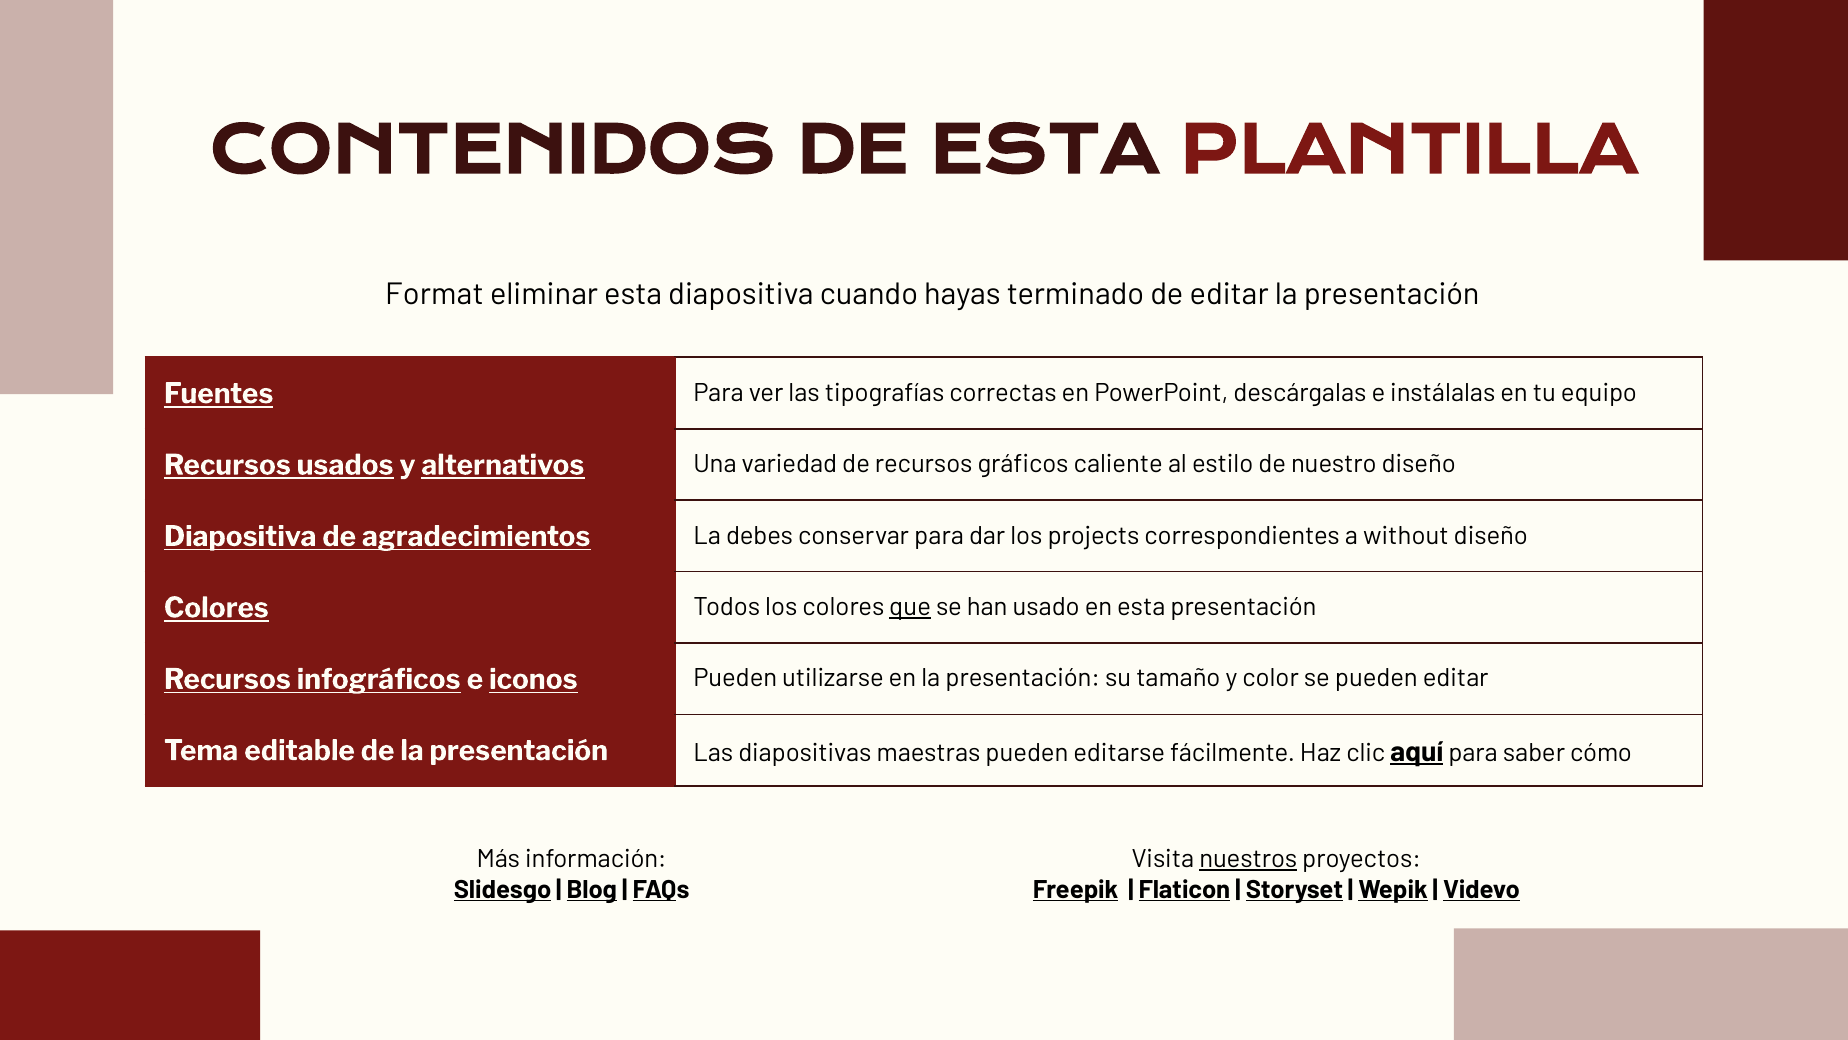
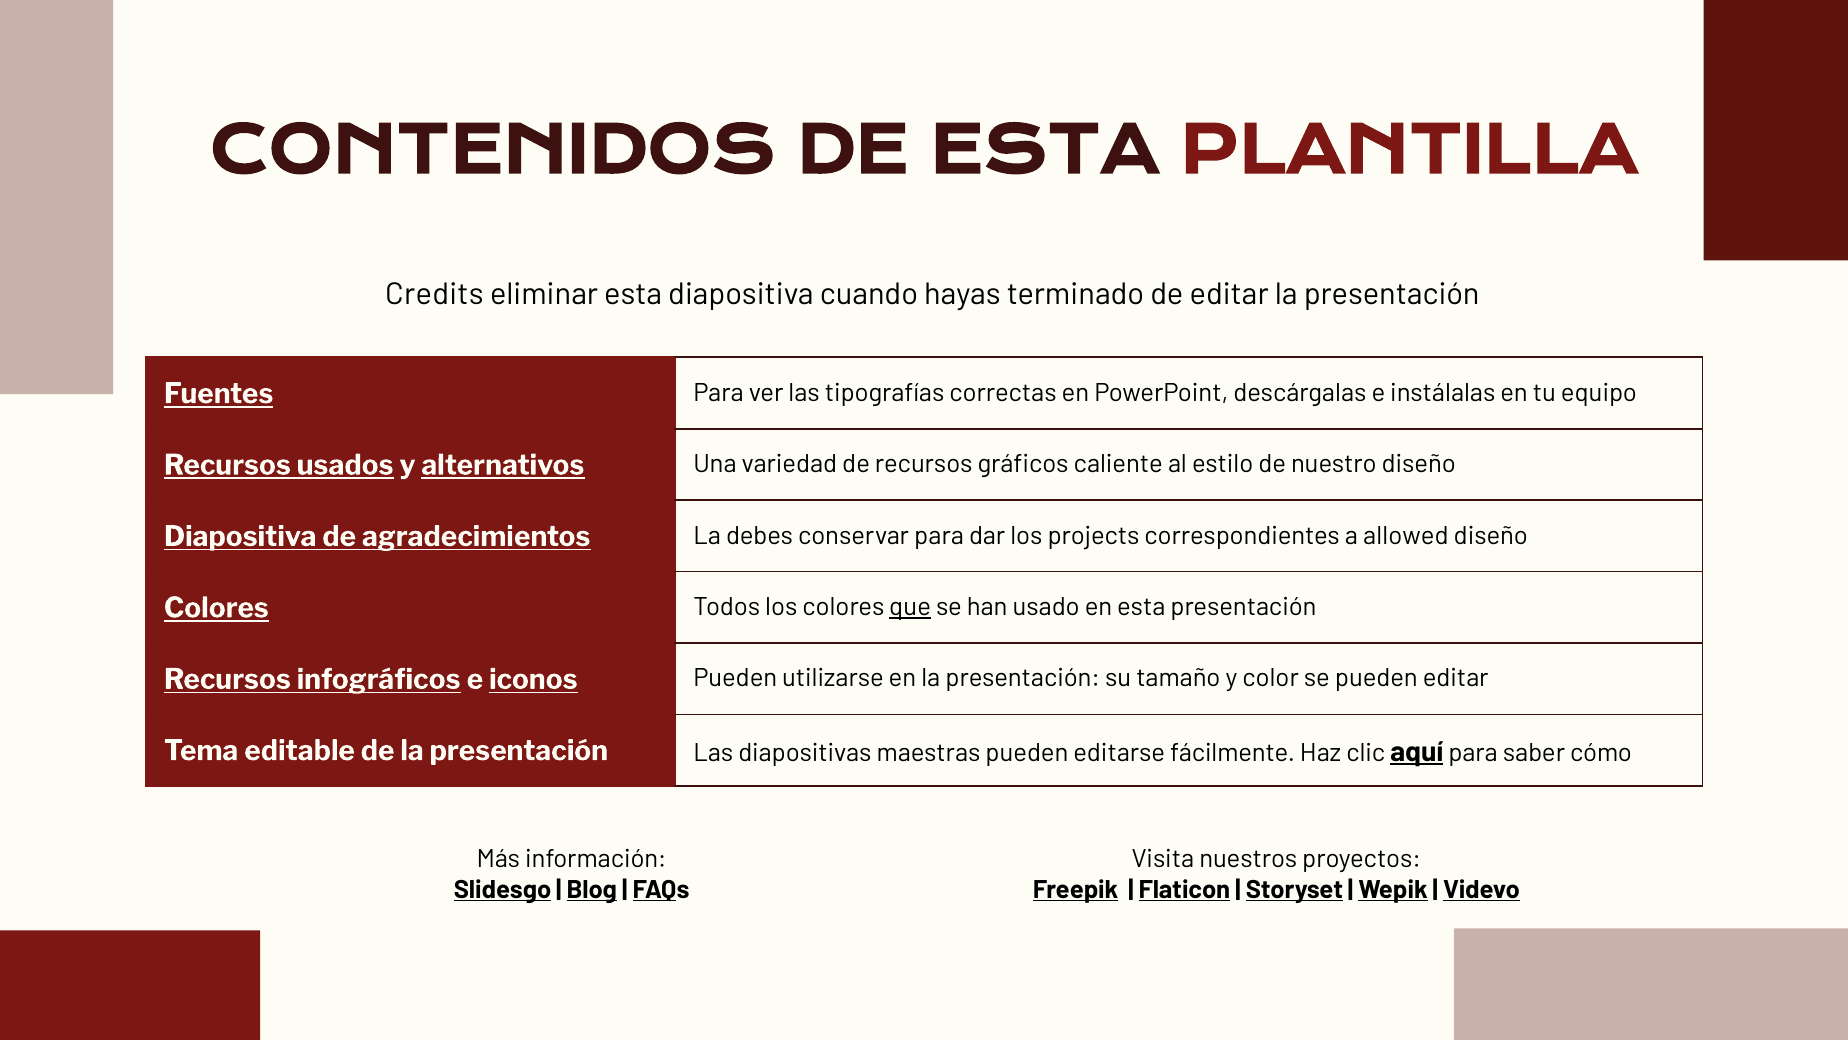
Format: Format -> Credits
without: without -> allowed
nuestros underline: present -> none
